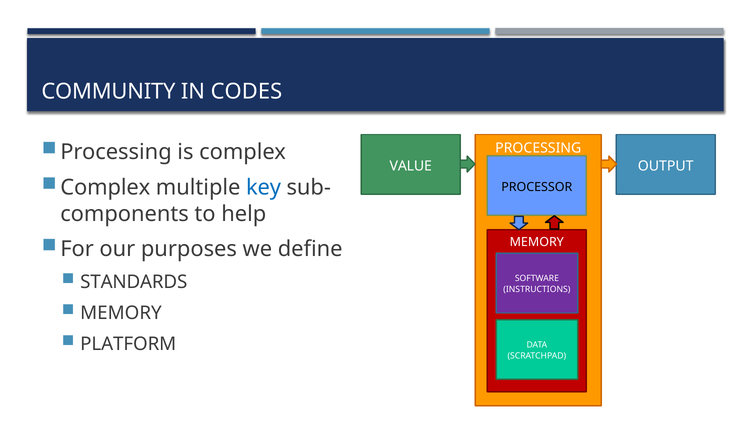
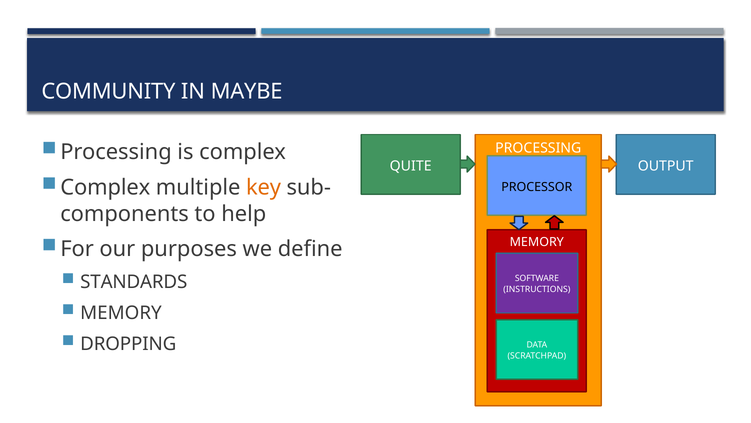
CODES: CODES -> MAYBE
VALUE: VALUE -> QUITE
key colour: blue -> orange
PLATFORM: PLATFORM -> DROPPING
